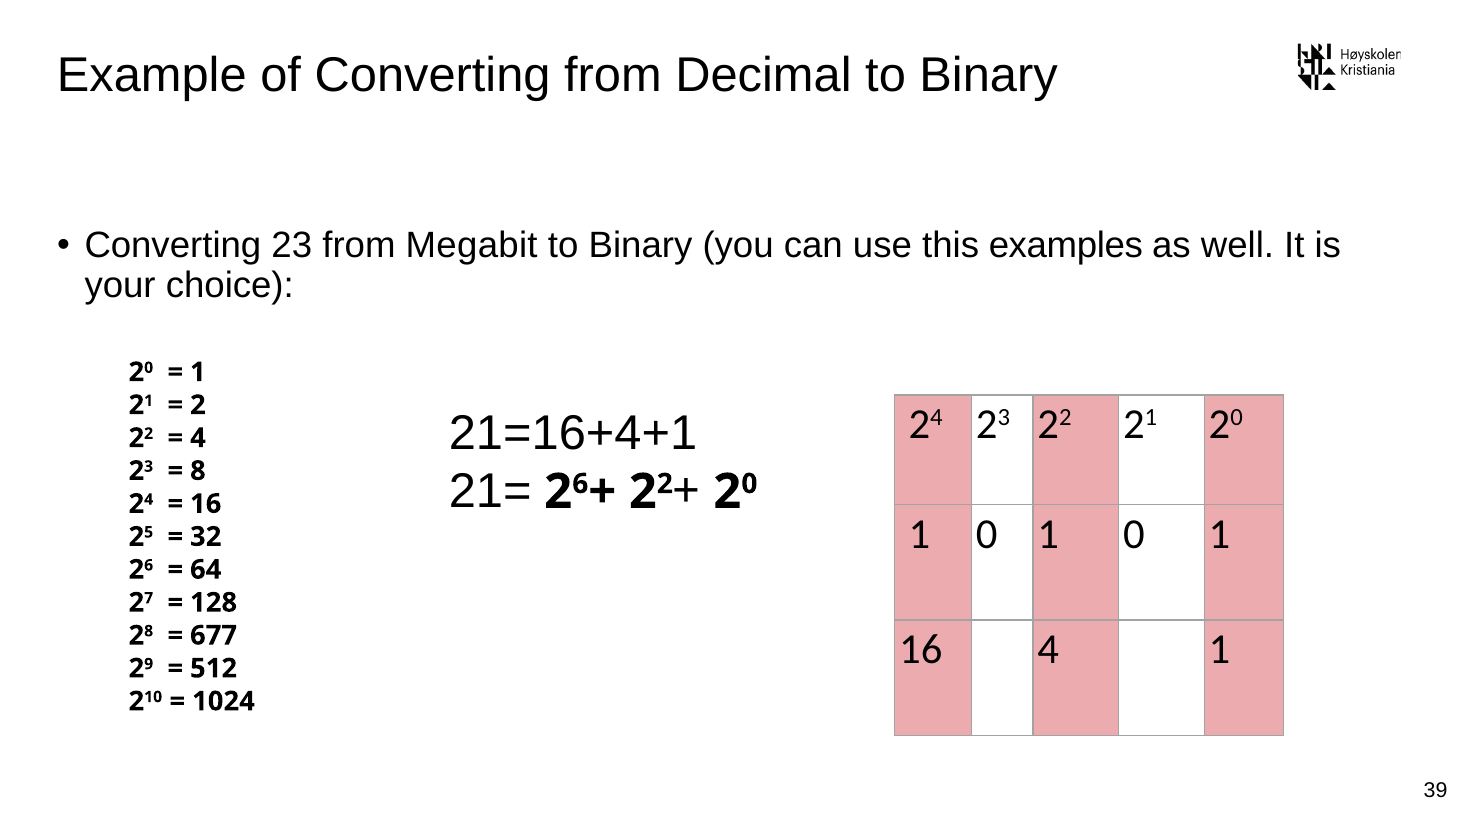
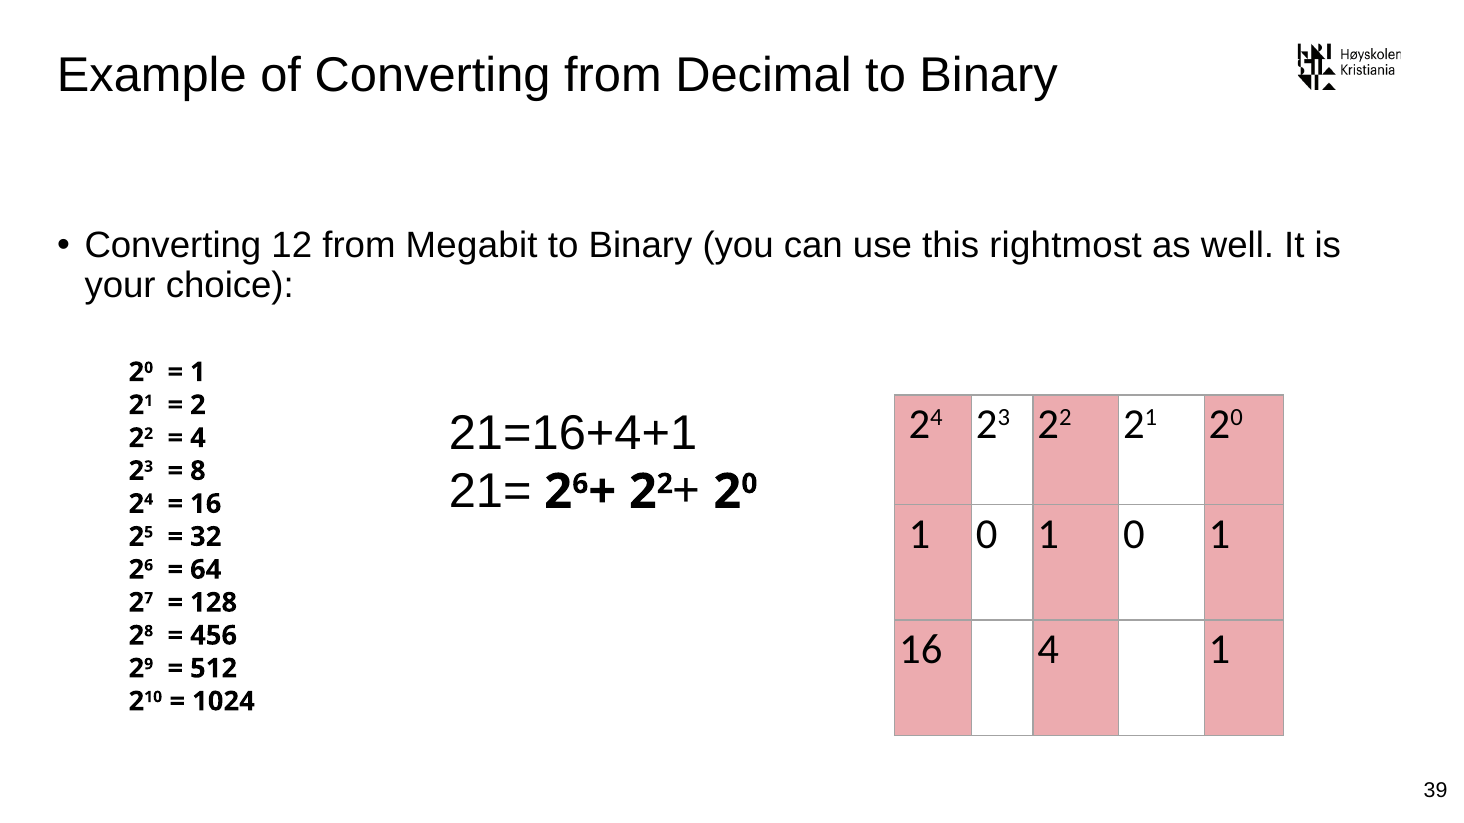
Converting 23: 23 -> 12
examples: examples -> rightmost
677: 677 -> 456
